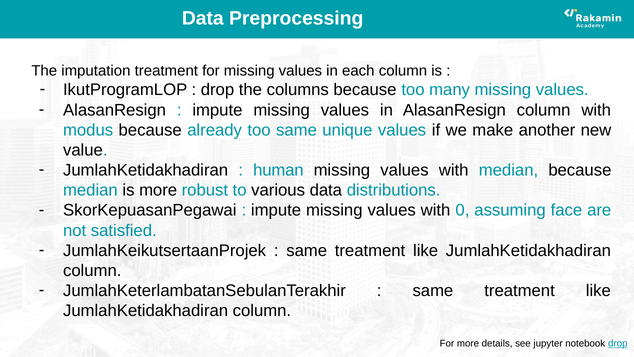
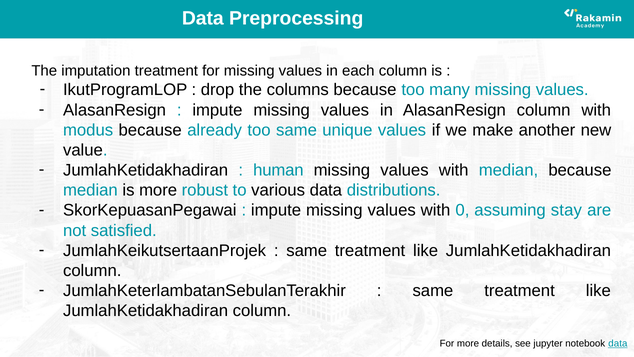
face: face -> stay
notebook drop: drop -> data
